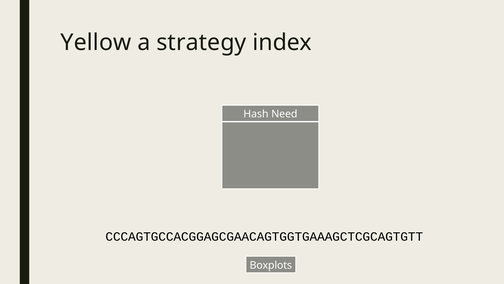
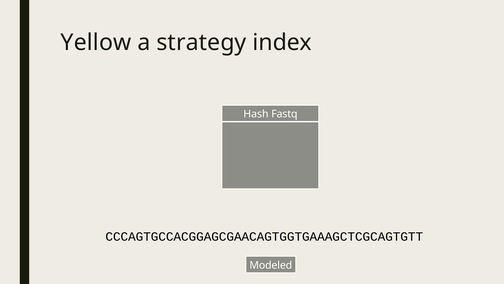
Need: Need -> Fastq
Boxplots: Boxplots -> Modeled
